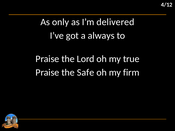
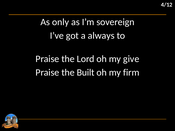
delivered: delivered -> sovereign
true: true -> give
Safe: Safe -> Built
